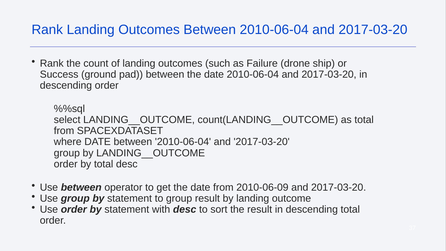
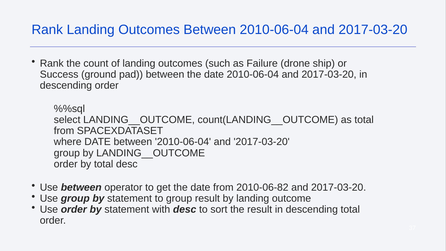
2010-06-09: 2010-06-09 -> 2010-06-82
